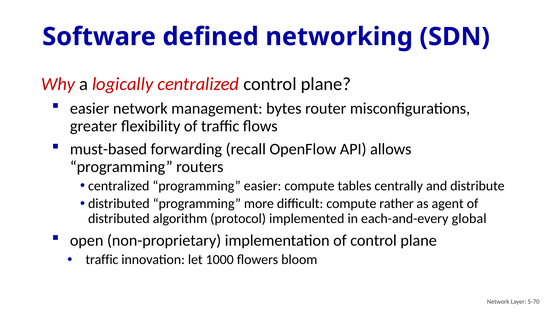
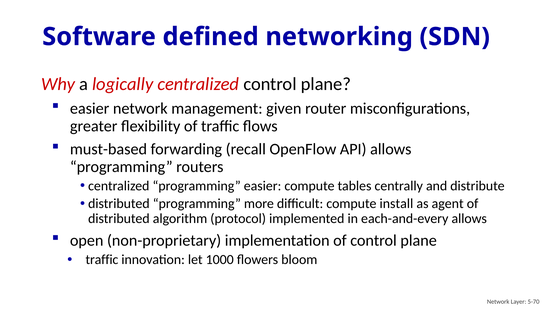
bytes: bytes -> given
rather: rather -> install
each-and-every global: global -> allows
